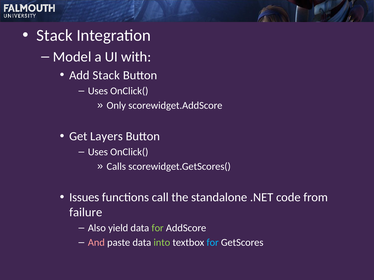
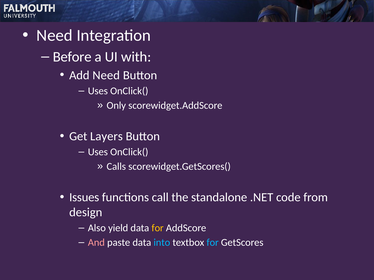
Stack at (55, 35): Stack -> Need
Model: Model -> Before
Add Stack: Stack -> Need
failure: failure -> design
for at (158, 228) colour: light green -> yellow
into colour: light green -> light blue
